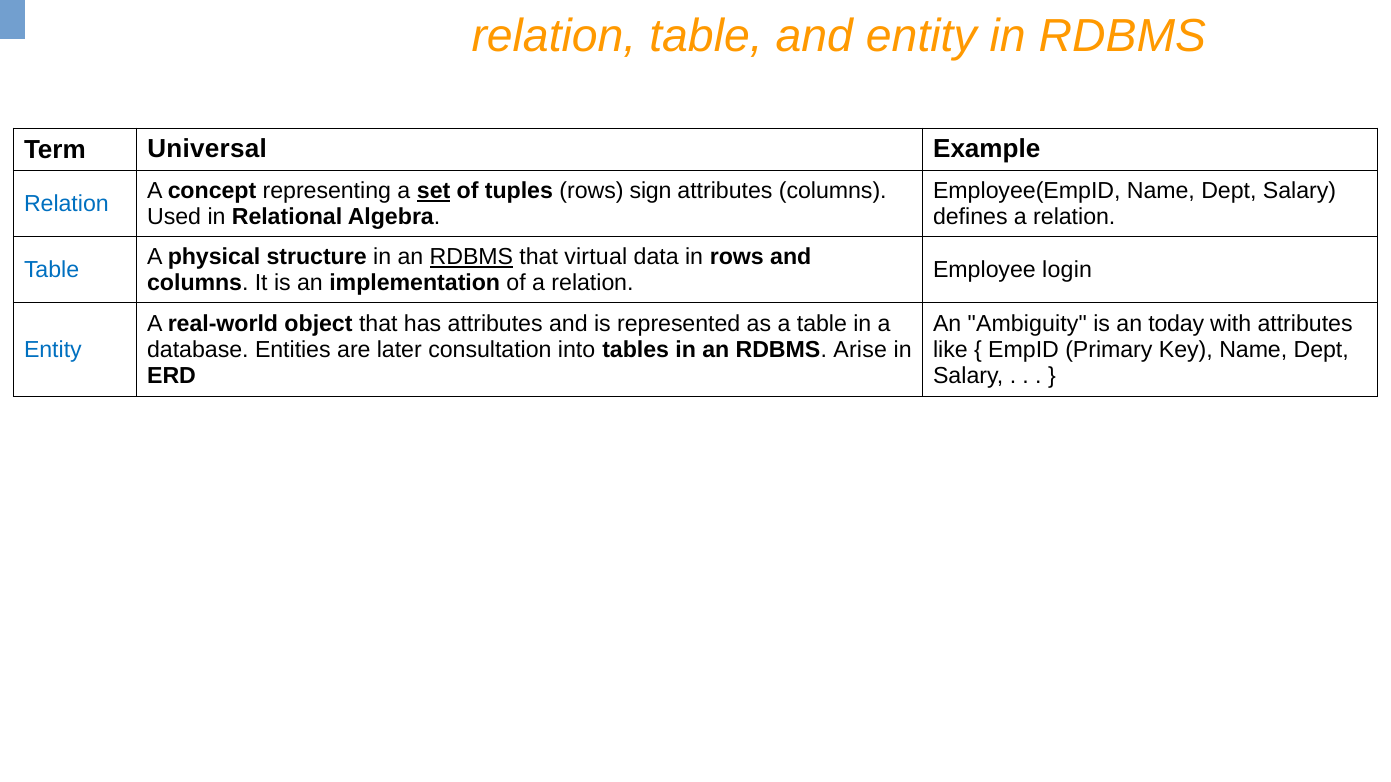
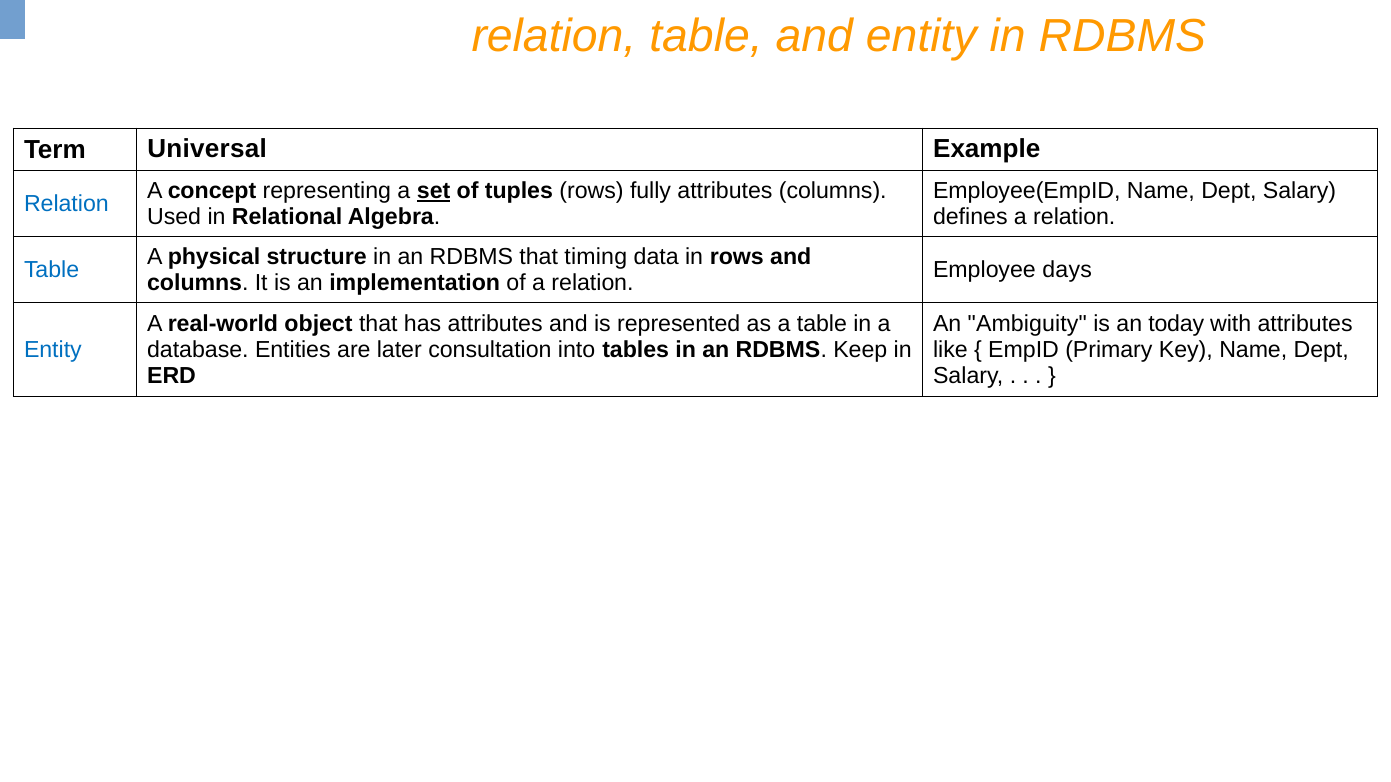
sign: sign -> fully
RDBMS at (471, 257) underline: present -> none
virtual: virtual -> timing
login: login -> days
Arise: Arise -> Keep
